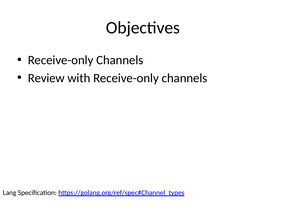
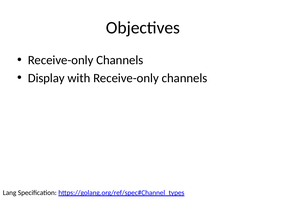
Review: Review -> Display
